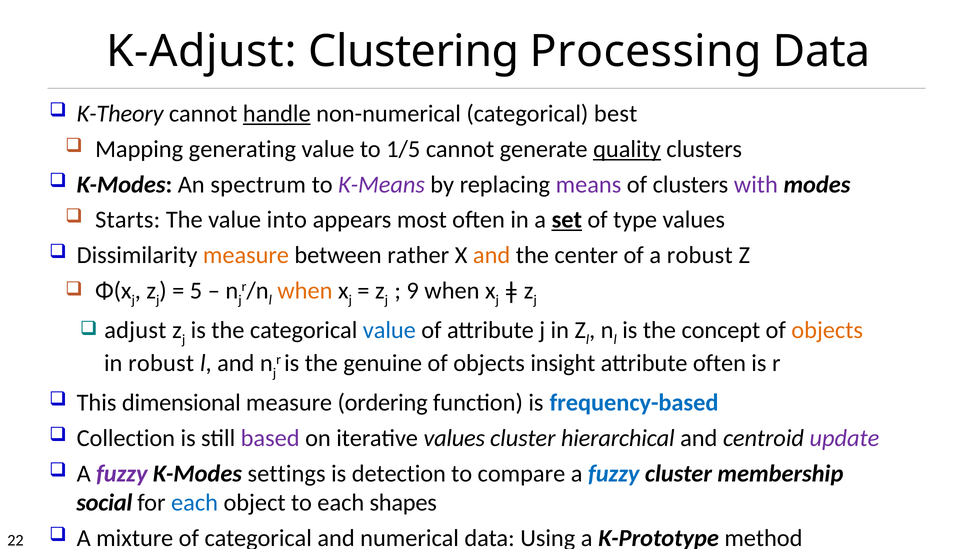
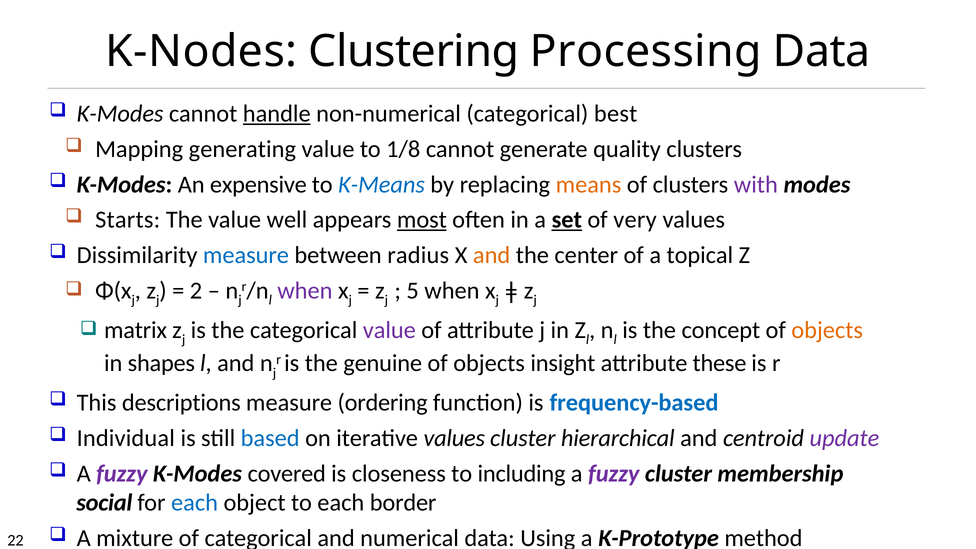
K-Adjust: K-Adjust -> K-Nodes
K-Theory at (120, 114): K-Theory -> K-Modes
1/5: 1/5 -> 1/8
quality underline: present -> none
spectrum: spectrum -> expensive
K-Means colour: purple -> blue
means colour: purple -> orange
into: into -> well
most underline: none -> present
type: type -> very
measure at (246, 255) colour: orange -> blue
rather: rather -> radius
a robust: robust -> topical
5: 5 -> 2
when at (305, 291) colour: orange -> purple
9: 9 -> 5
adjust: adjust -> matrix
value at (389, 330) colour: blue -> purple
in robust: robust -> shapes
attribute often: often -> these
dimensional: dimensional -> descriptions
Collection: Collection -> Individual
based colour: purple -> blue
settings: settings -> covered
detection: detection -> closeness
compare: compare -> including
fuzzy at (614, 474) colour: blue -> purple
shapes: shapes -> border
